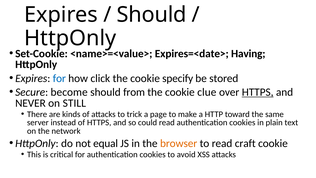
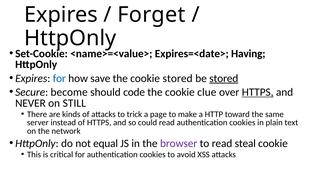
Should at (152, 15): Should -> Forget
click: click -> save
cookie specify: specify -> stored
stored at (224, 78) underline: none -> present
from: from -> code
browser colour: orange -> purple
craft: craft -> steal
